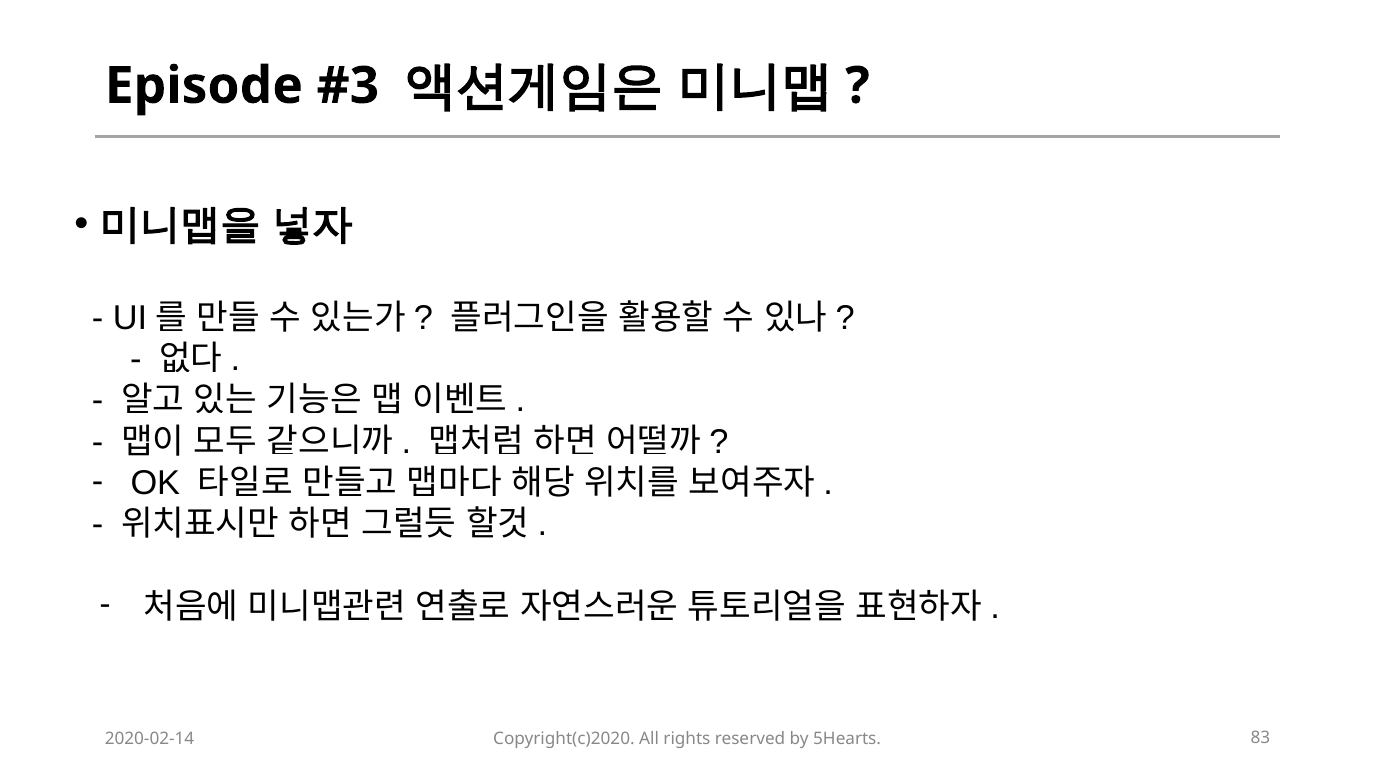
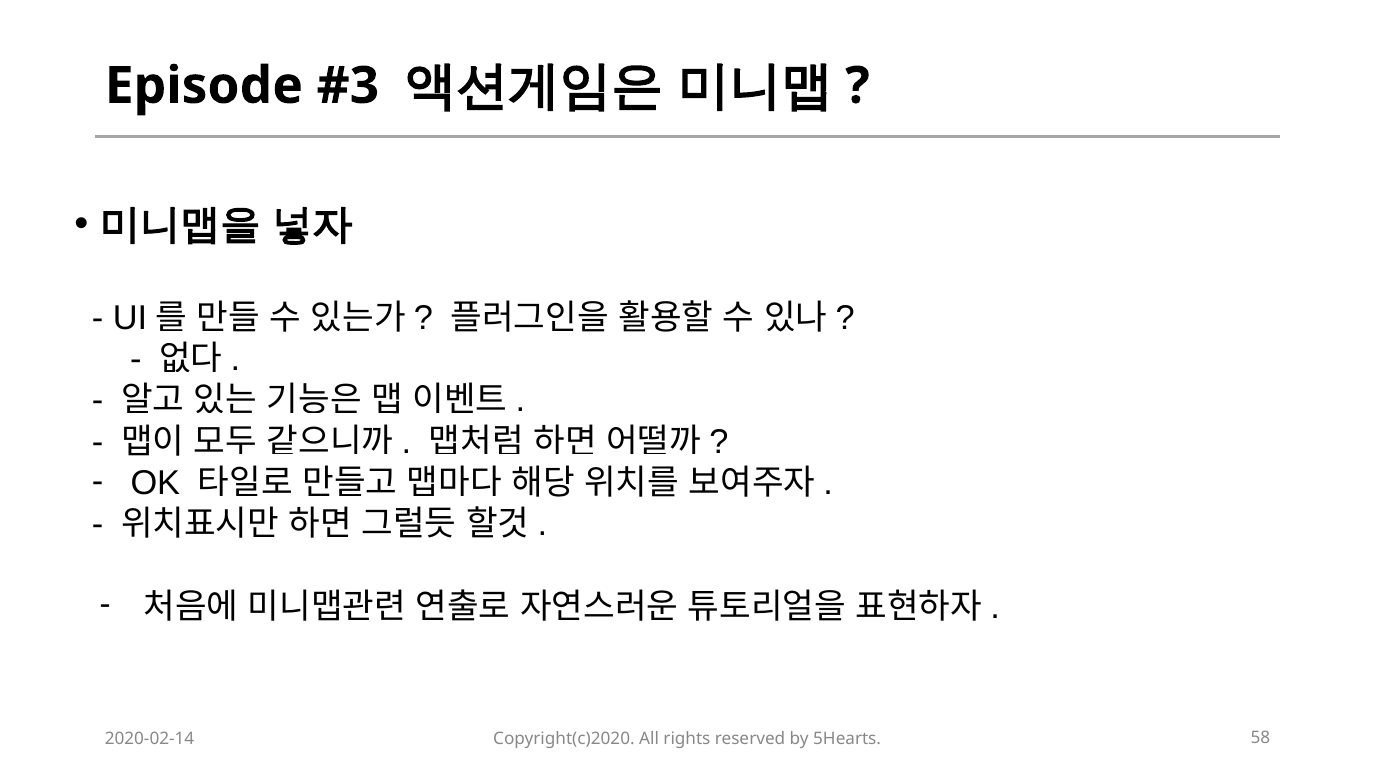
83: 83 -> 58
